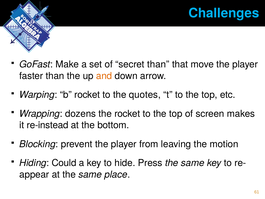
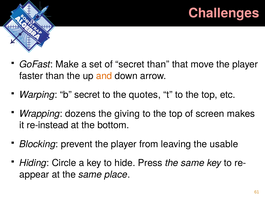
Challenges colour: light blue -> pink
b rocket: rocket -> secret
the rocket: rocket -> giving
motion: motion -> usable
Could: Could -> Circle
